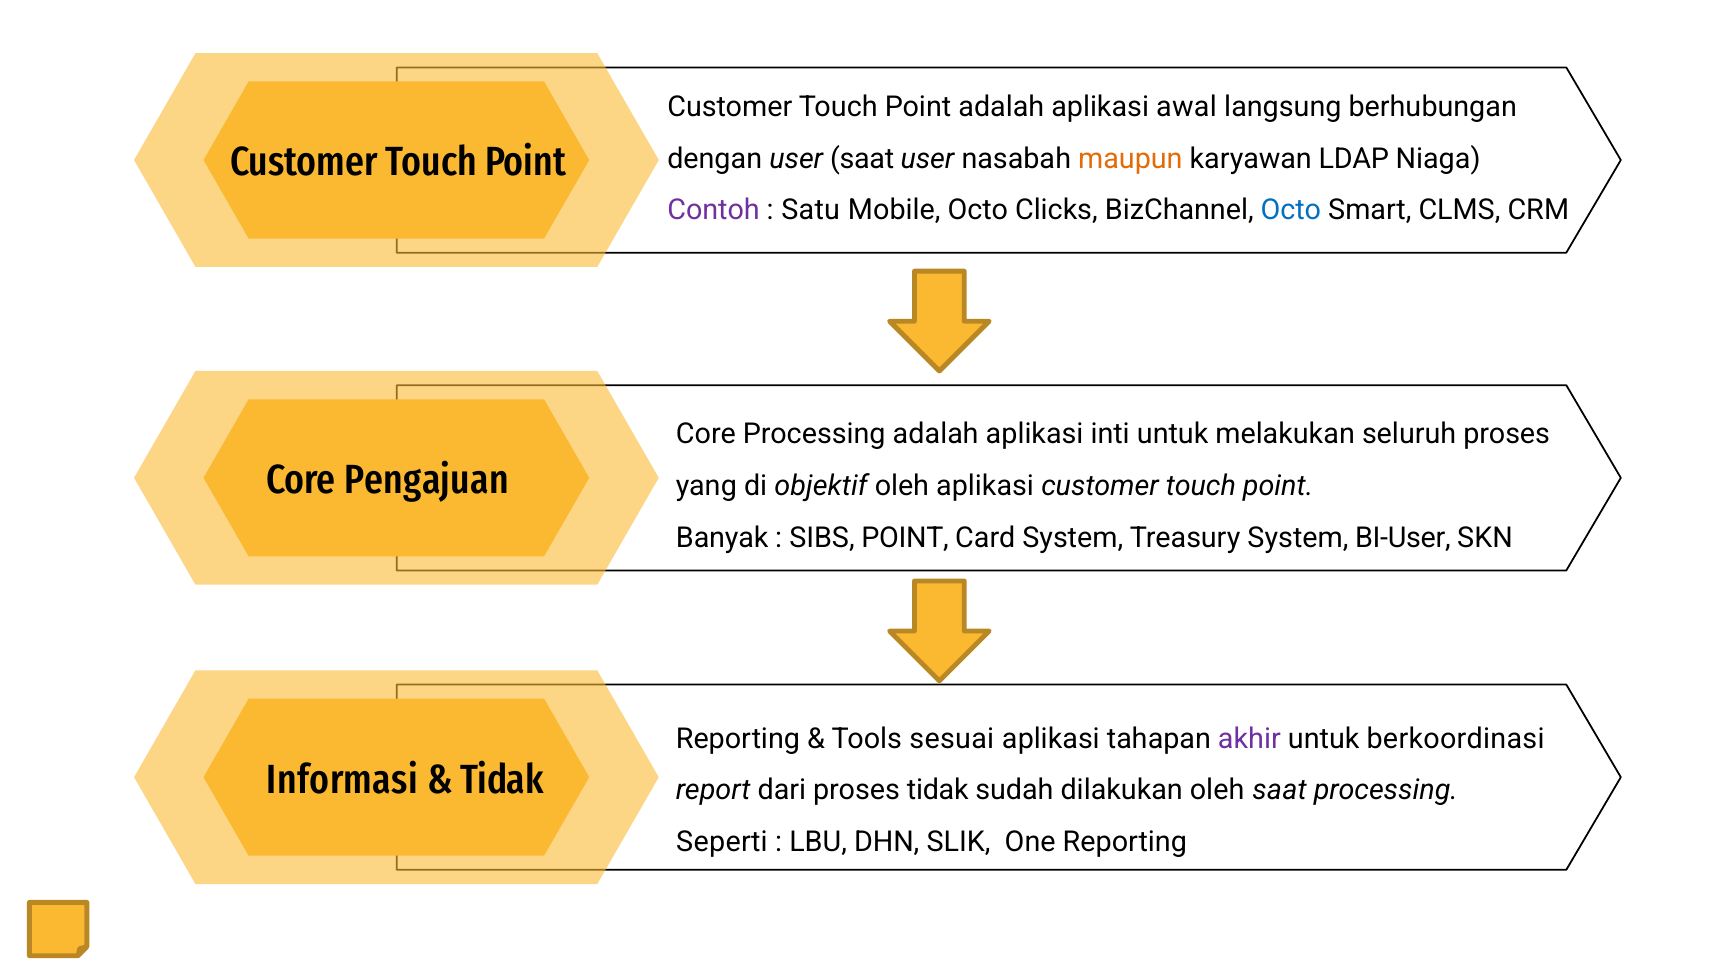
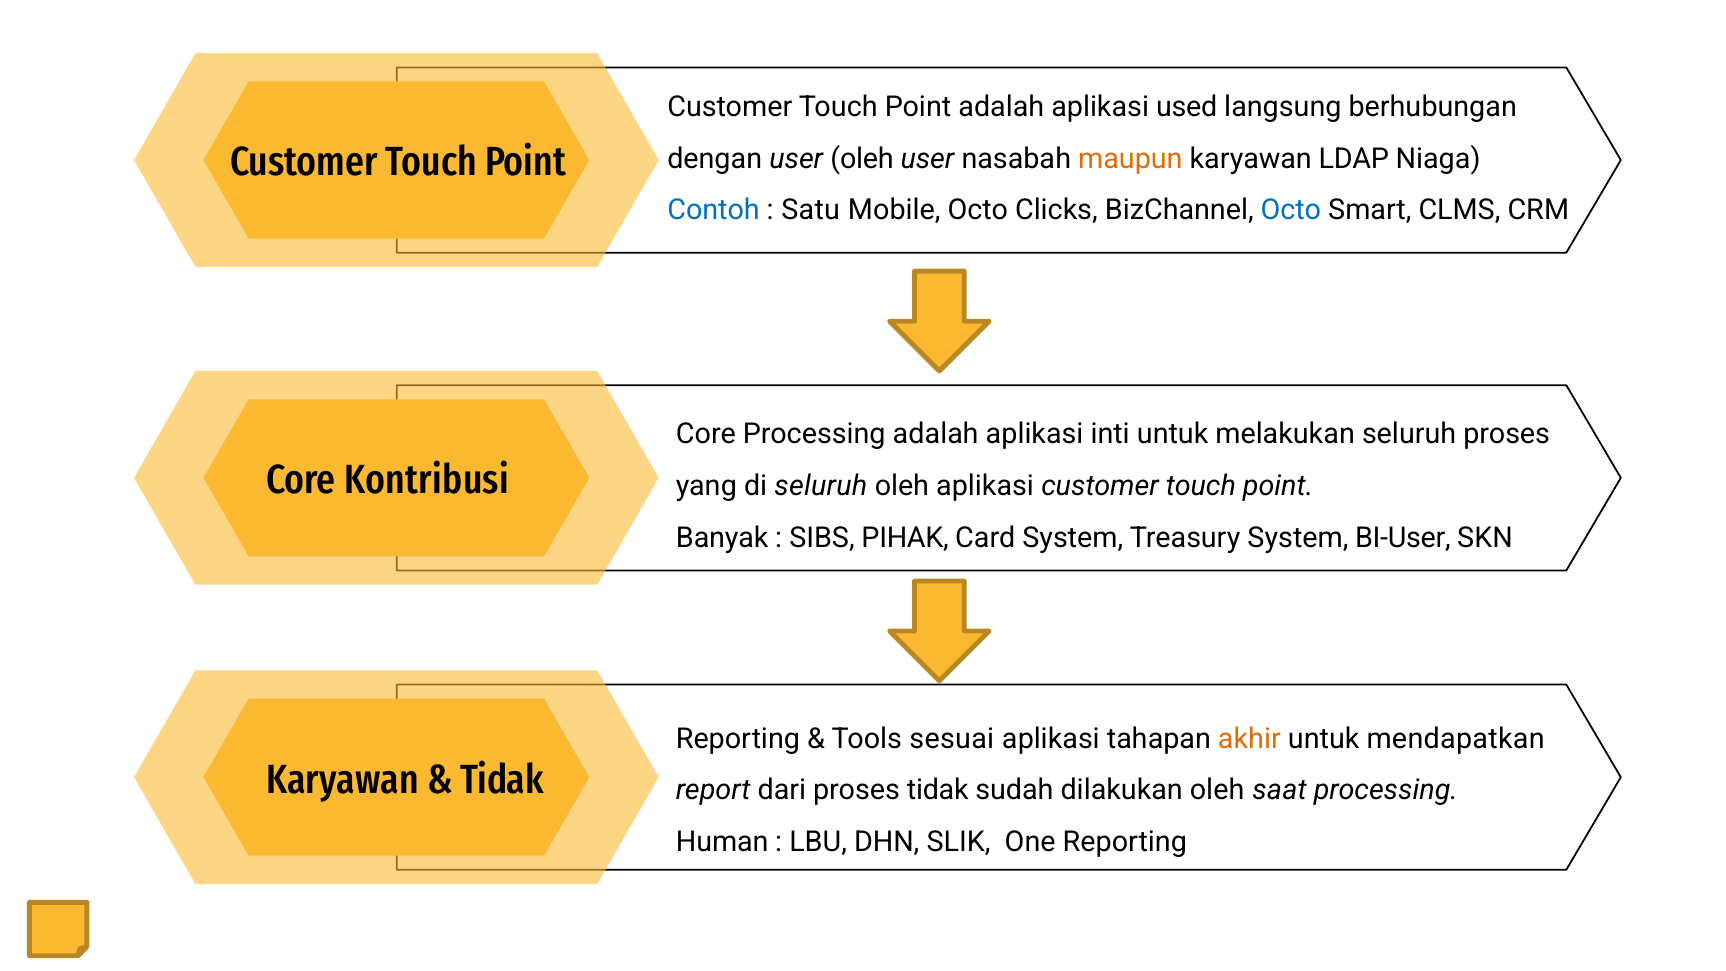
awal: awal -> used
user saat: saat -> oleh
Contoh colour: purple -> blue
Pengajuan: Pengajuan -> Kontribusi
di objektif: objektif -> seluruh
SIBS POINT: POINT -> PIHAK
akhir colour: purple -> orange
berkoordinasi: berkoordinasi -> mendapatkan
Informasi at (342, 779): Informasi -> Karyawan
Seperti: Seperti -> Human
